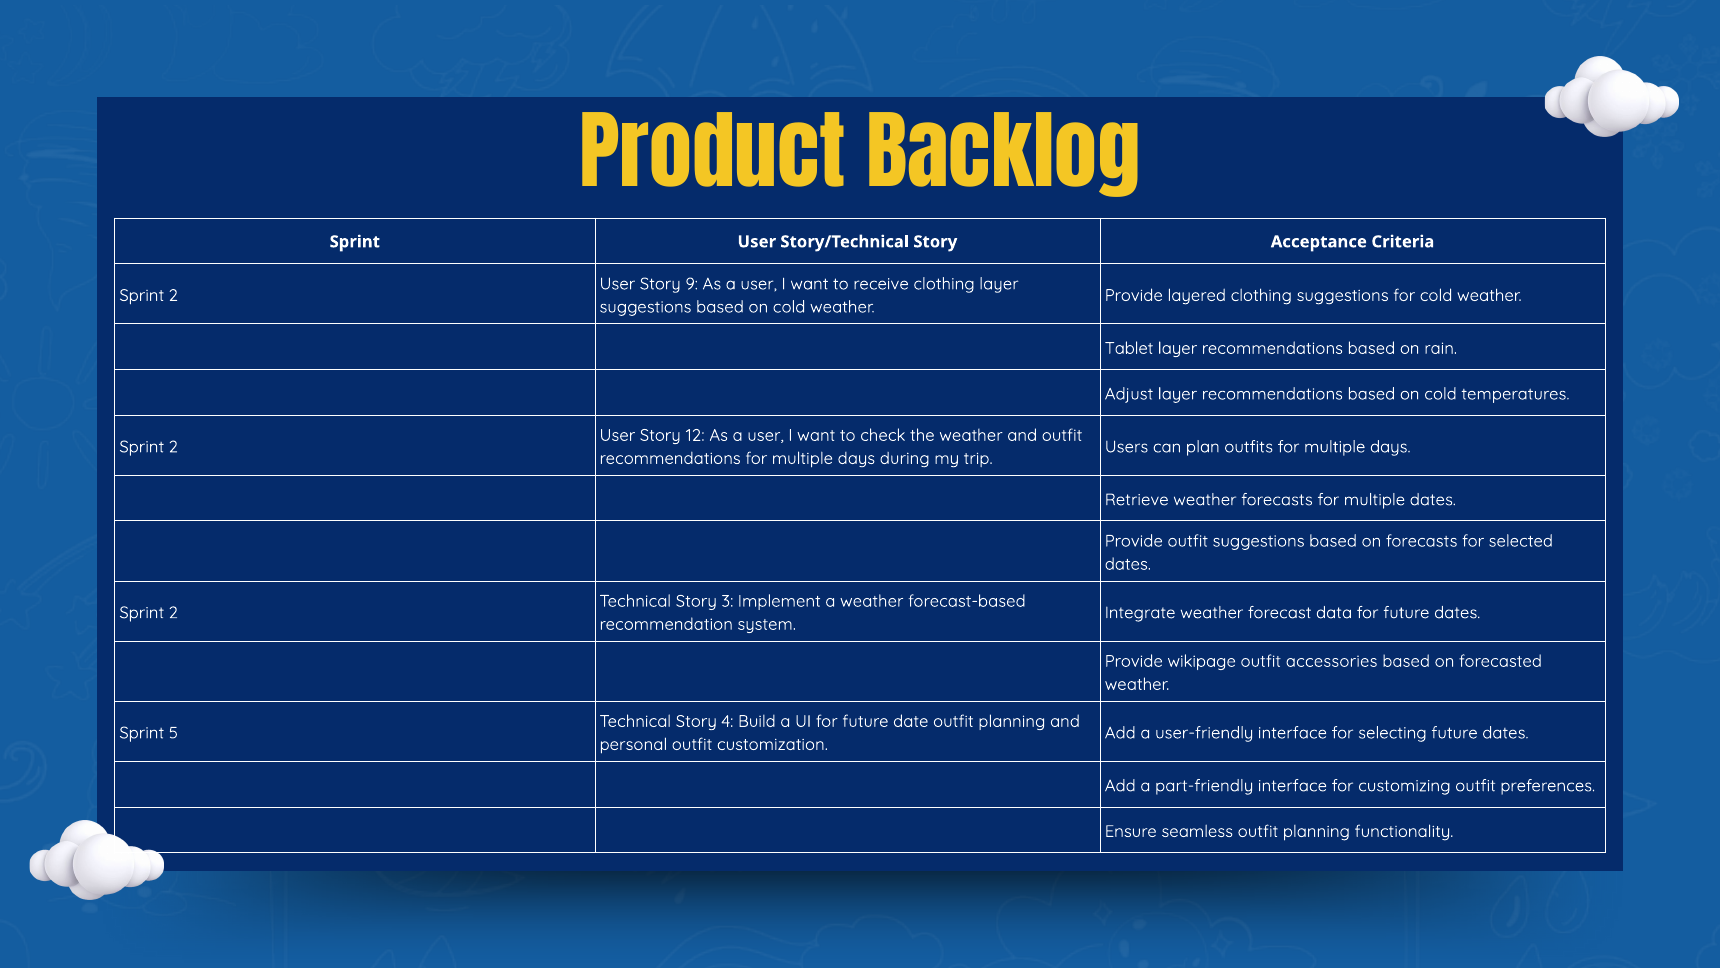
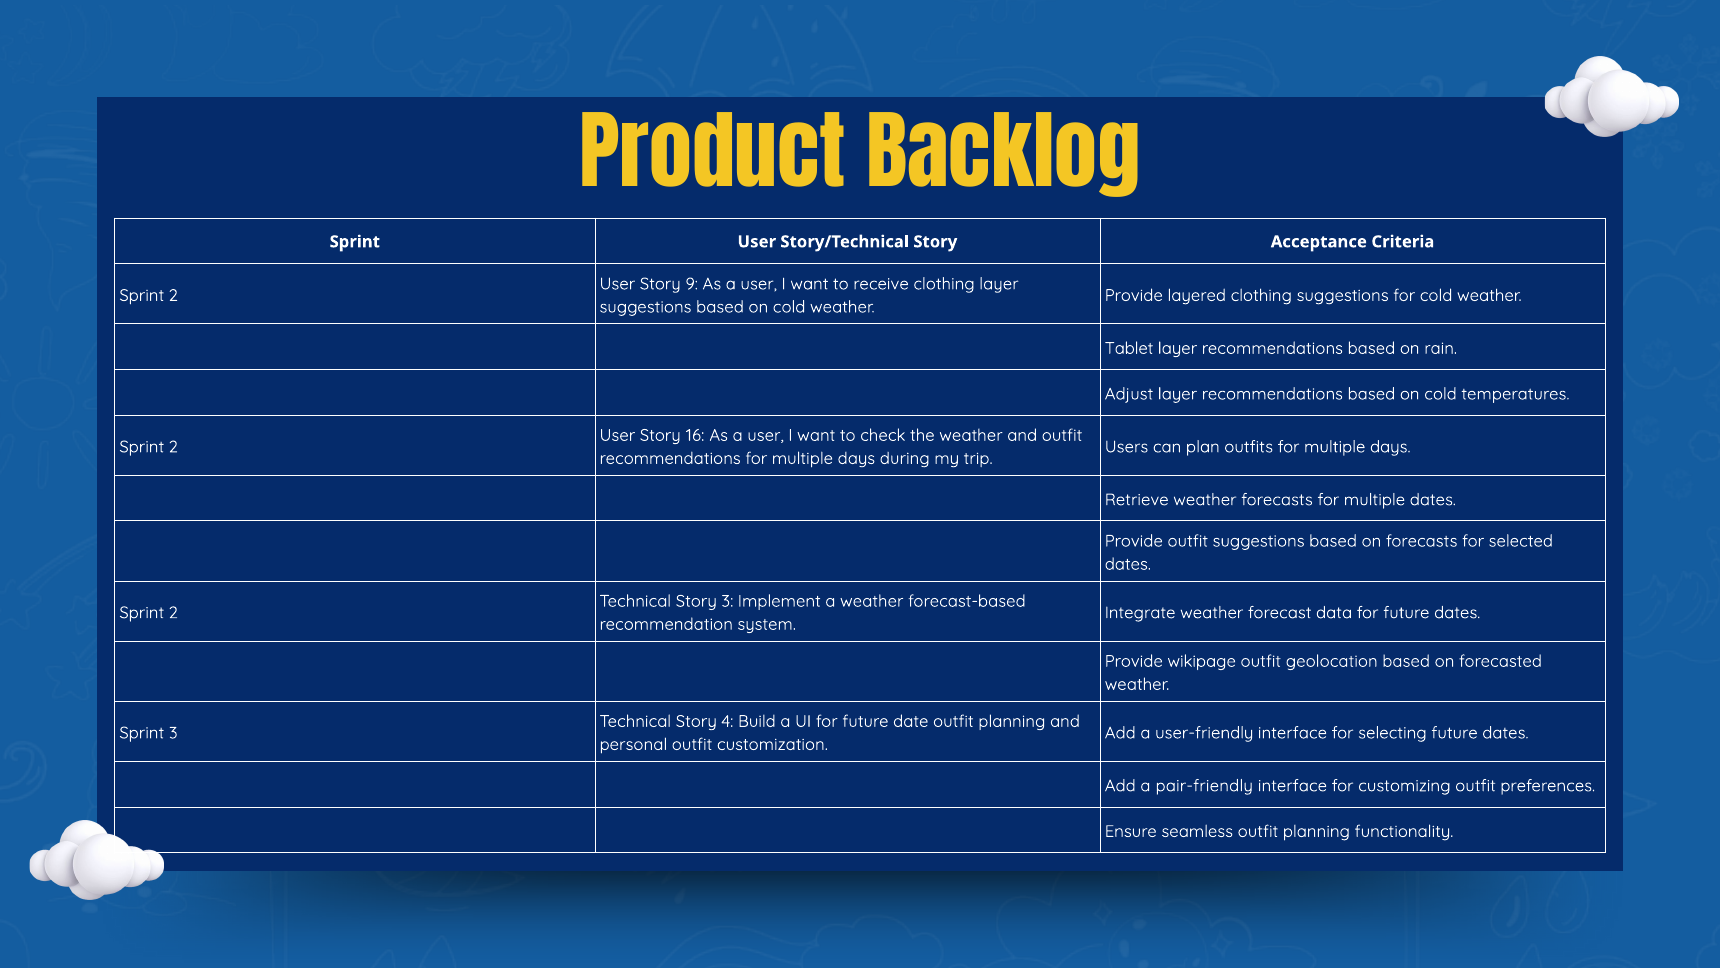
12: 12 -> 16
accessories: accessories -> geolocation
Sprint 5: 5 -> 3
part-friendly: part-friendly -> pair-friendly
